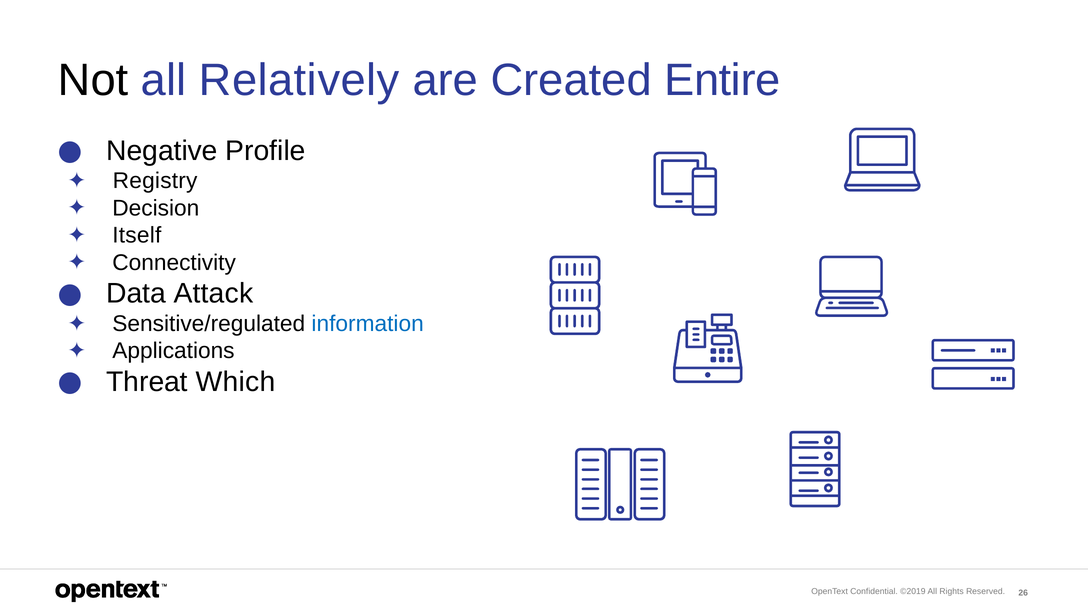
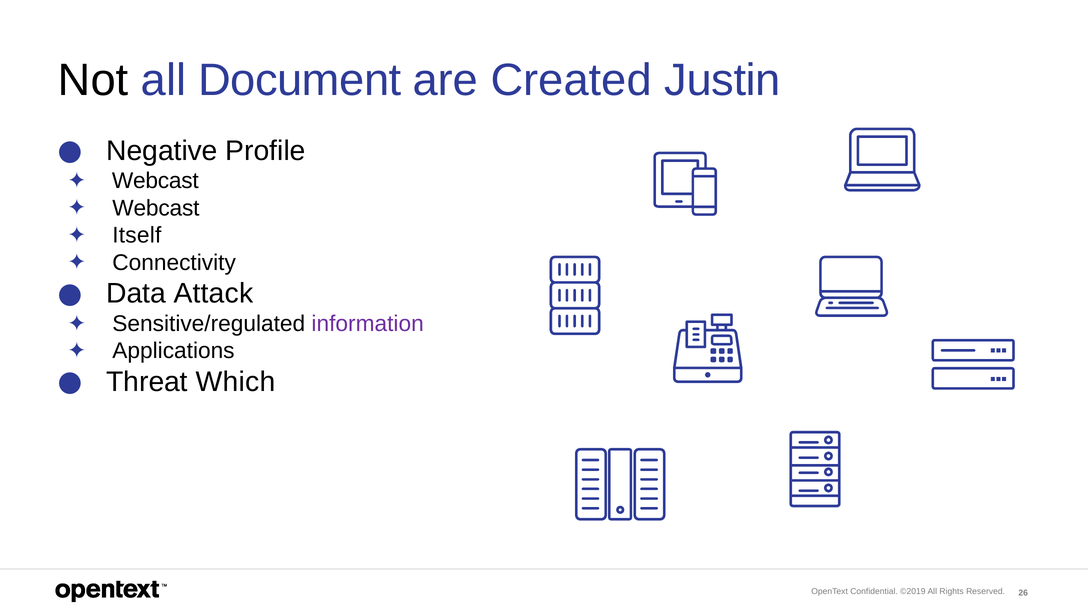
Relatively: Relatively -> Document
Entire: Entire -> Justin
Registry at (155, 181): Registry -> Webcast
Decision at (156, 208): Decision -> Webcast
information colour: blue -> purple
